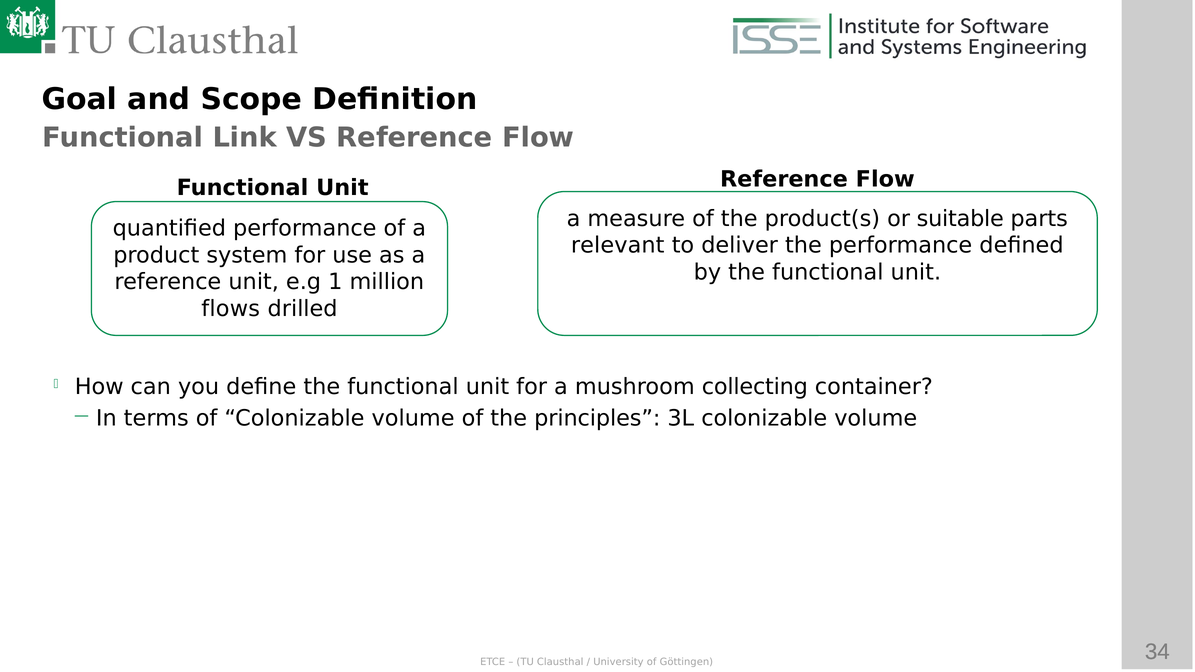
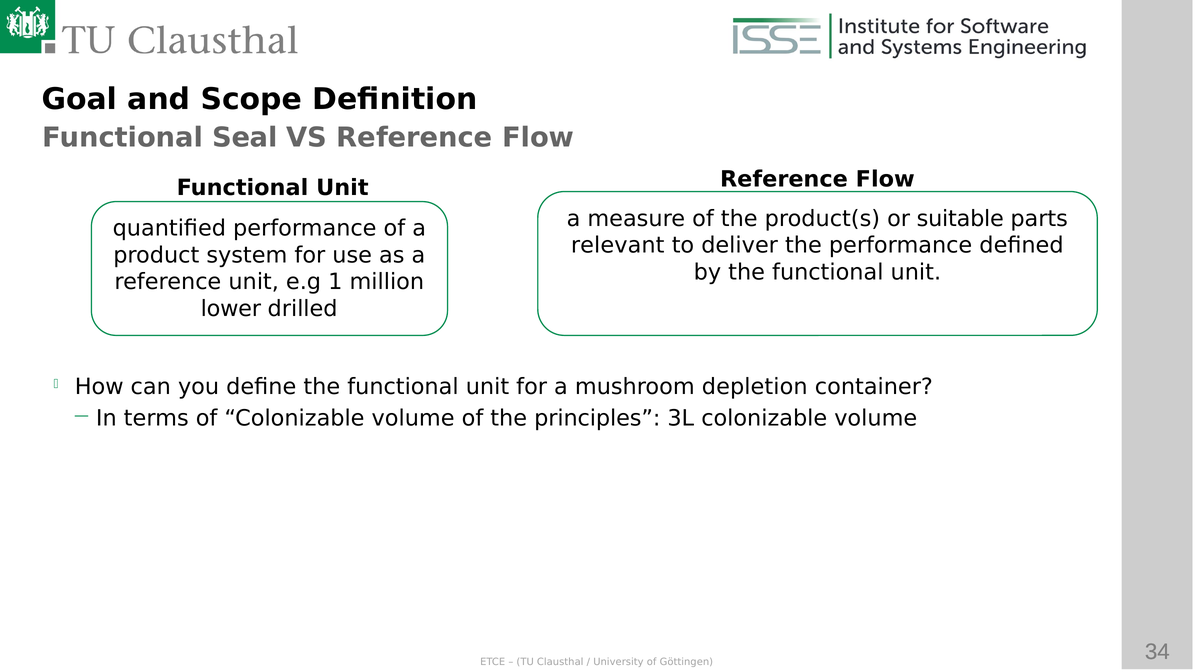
Link: Link -> Seal
flows: flows -> lower
collecting: collecting -> depletion
